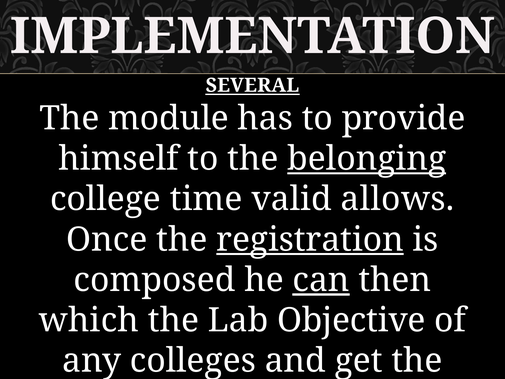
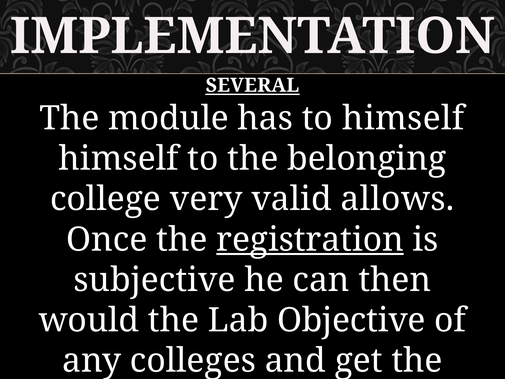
to provide: provide -> himself
belonging underline: present -> none
time: time -> very
composed: composed -> subjective
can underline: present -> none
which: which -> would
